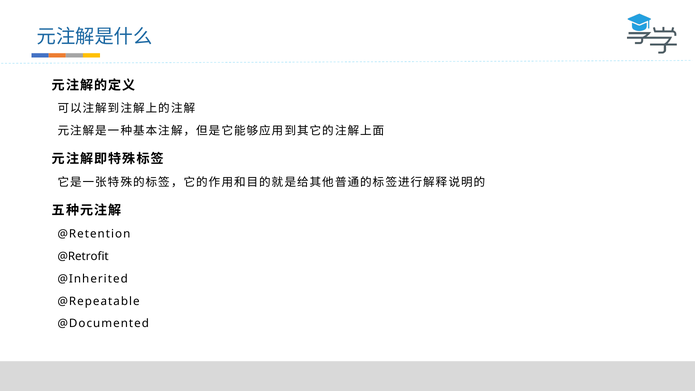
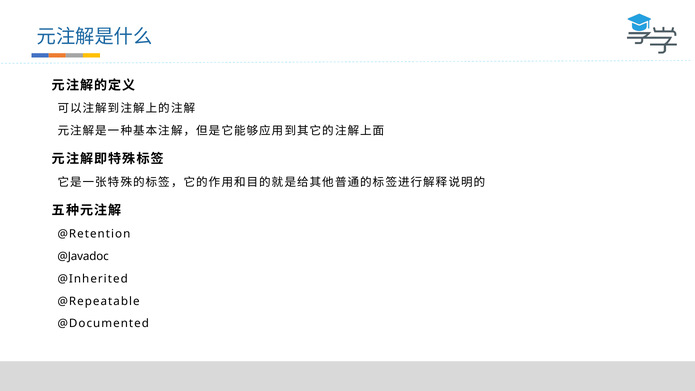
@Retrofit: @Retrofit -> @Javadoc
